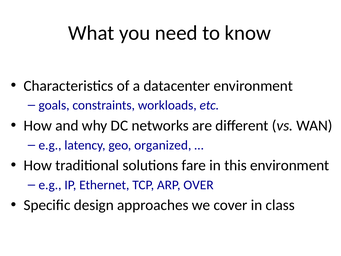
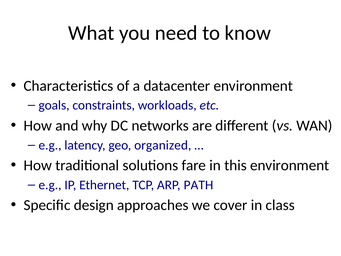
OVER: OVER -> PATH
